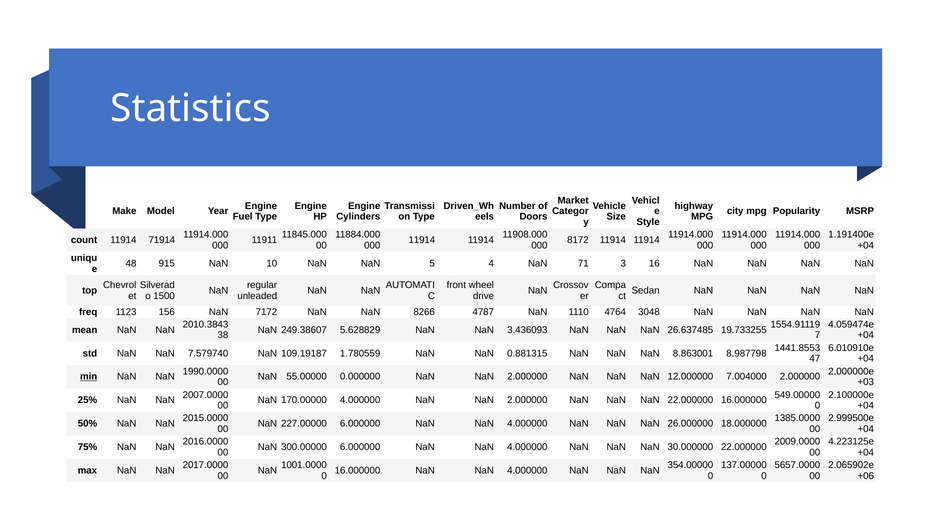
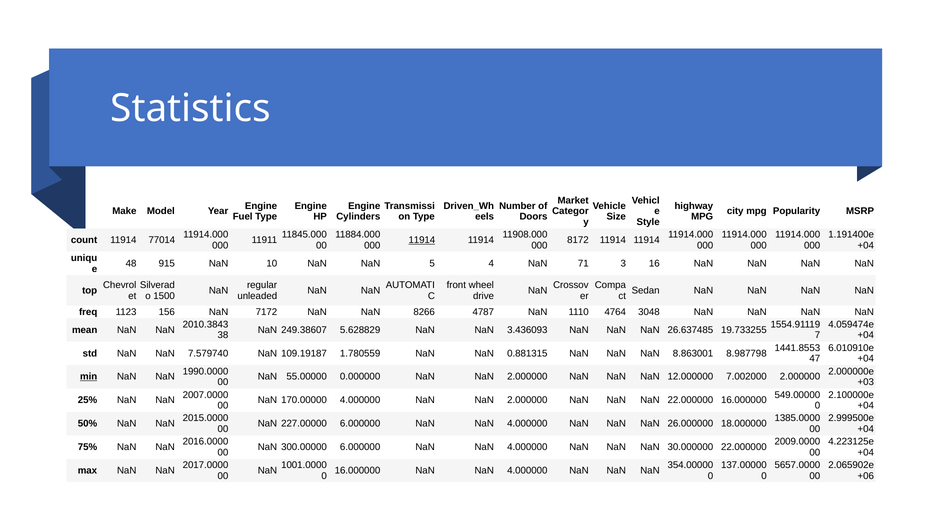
71914: 71914 -> 77014
11914 at (422, 240) underline: none -> present
7.004000: 7.004000 -> 7.002000
